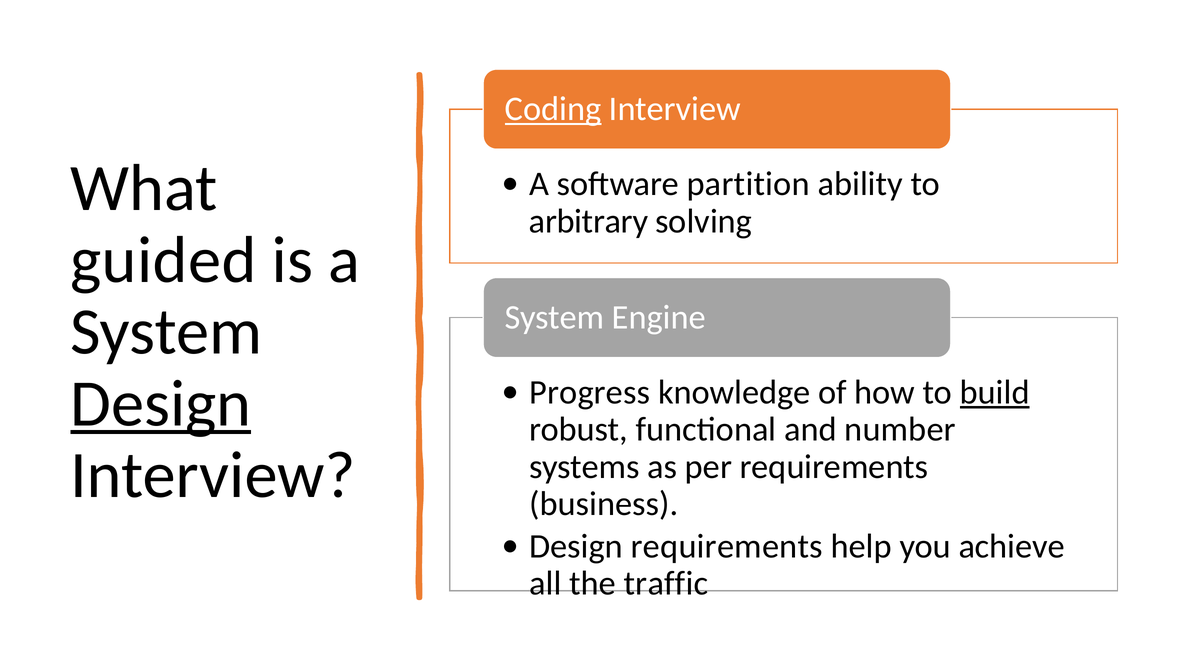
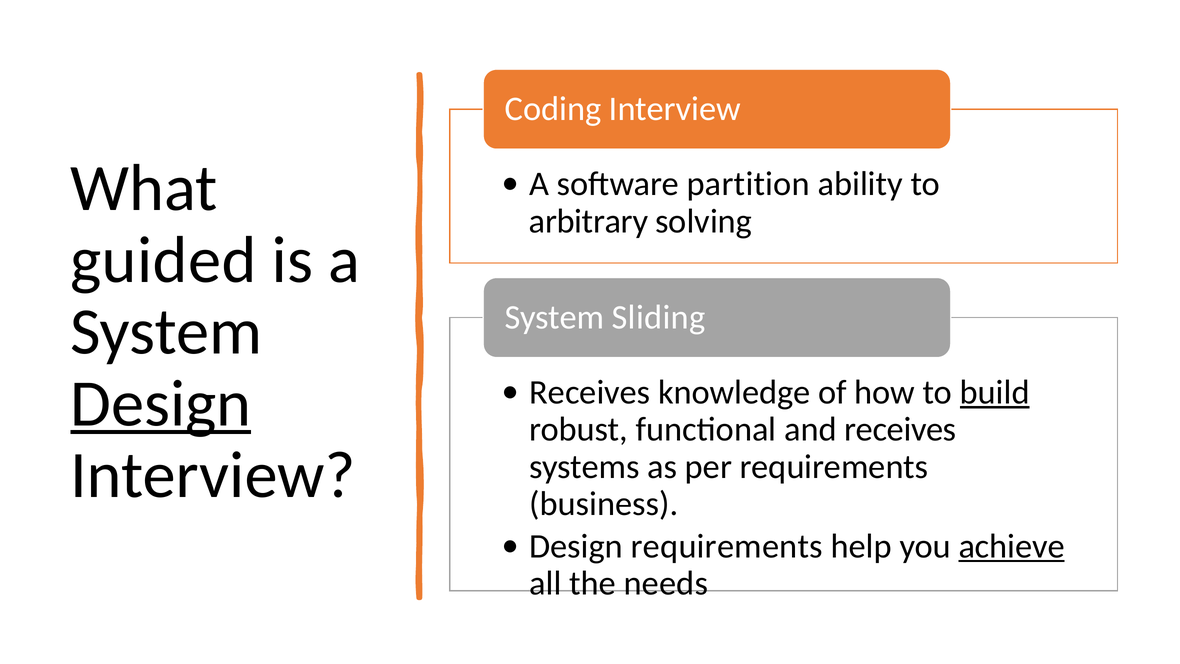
Coding underline: present -> none
Engine: Engine -> Sliding
Progress at (590, 392): Progress -> Receives
and number: number -> receives
achieve underline: none -> present
traffic: traffic -> needs
